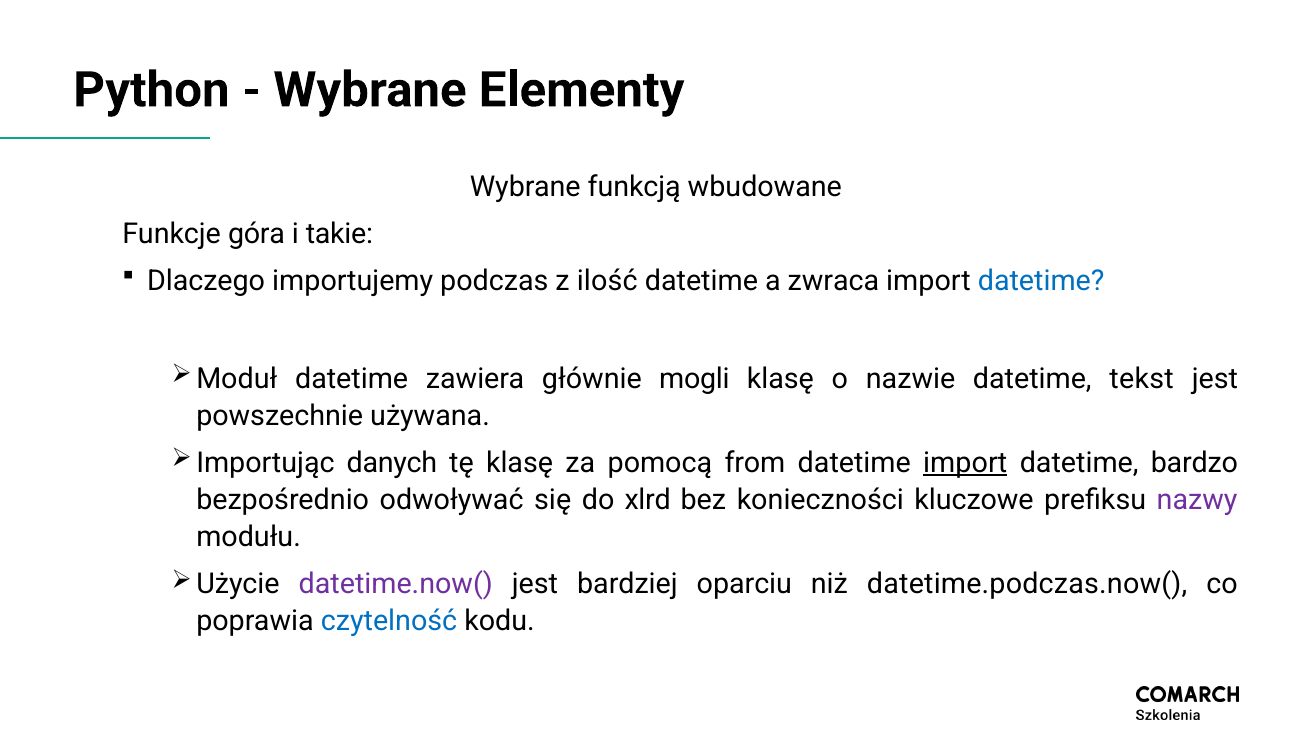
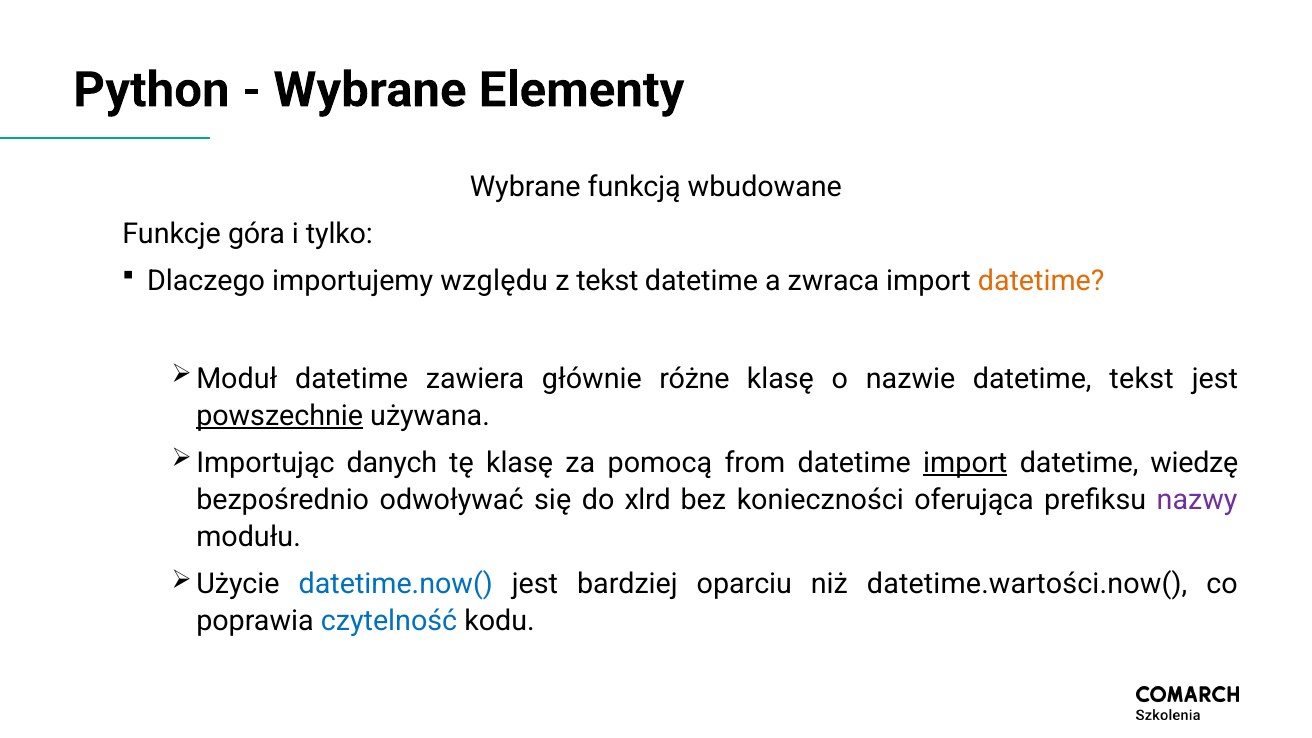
takie: takie -> tylko
podczas: podczas -> względu
z ilość: ilość -> tekst
datetime at (1041, 281) colour: blue -> orange
mogli: mogli -> różne
powszechnie underline: none -> present
bardzo: bardzo -> wiedzę
kluczowe: kluczowe -> oferująca
datetime.now( colour: purple -> blue
datetime.podczas.now(: datetime.podczas.now( -> datetime.wartości.now(
